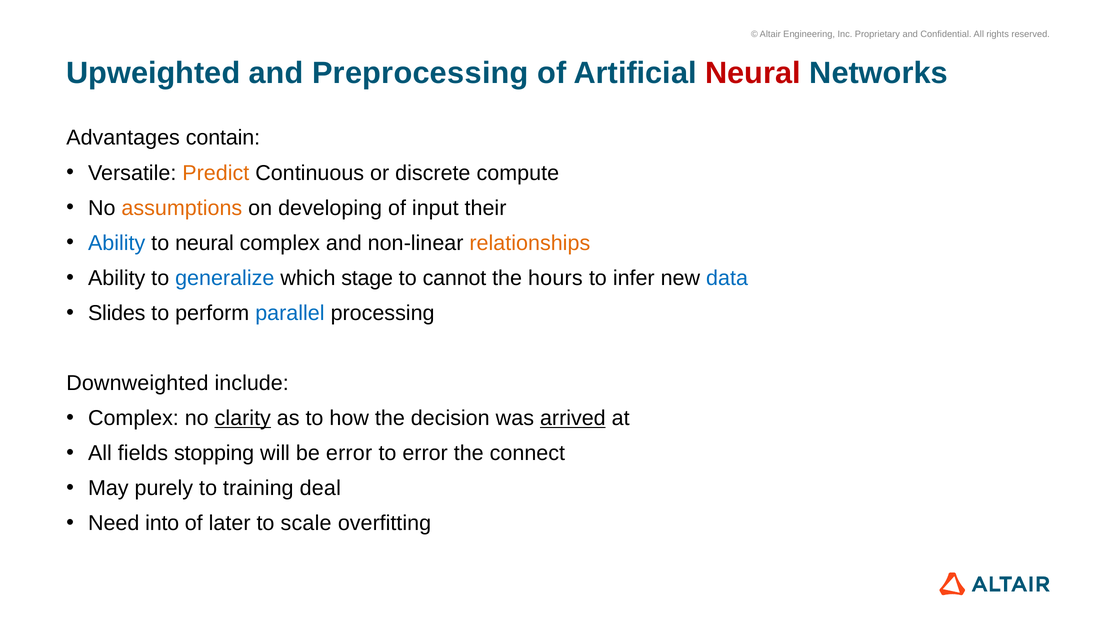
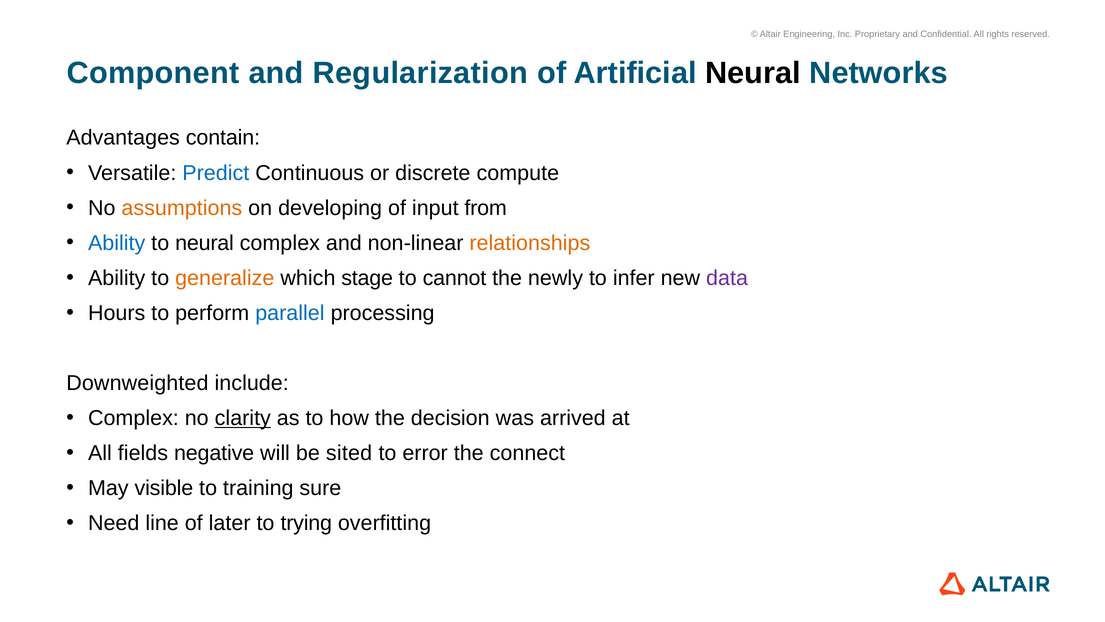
Upweighted: Upweighted -> Component
Preprocessing: Preprocessing -> Regularization
Neural at (753, 73) colour: red -> black
Predict colour: orange -> blue
their: their -> from
generalize colour: blue -> orange
hours: hours -> newly
data colour: blue -> purple
Slides: Slides -> Hours
arrived underline: present -> none
stopping: stopping -> negative
be error: error -> sited
purely: purely -> visible
deal: deal -> sure
into: into -> line
scale: scale -> trying
